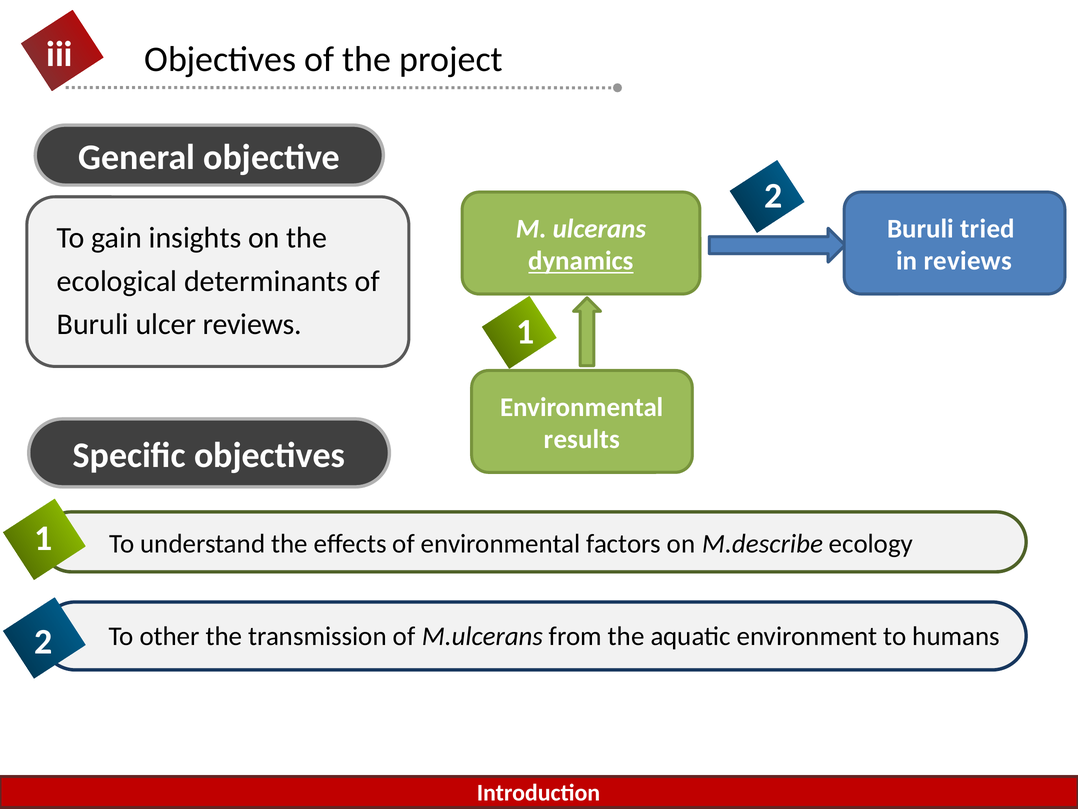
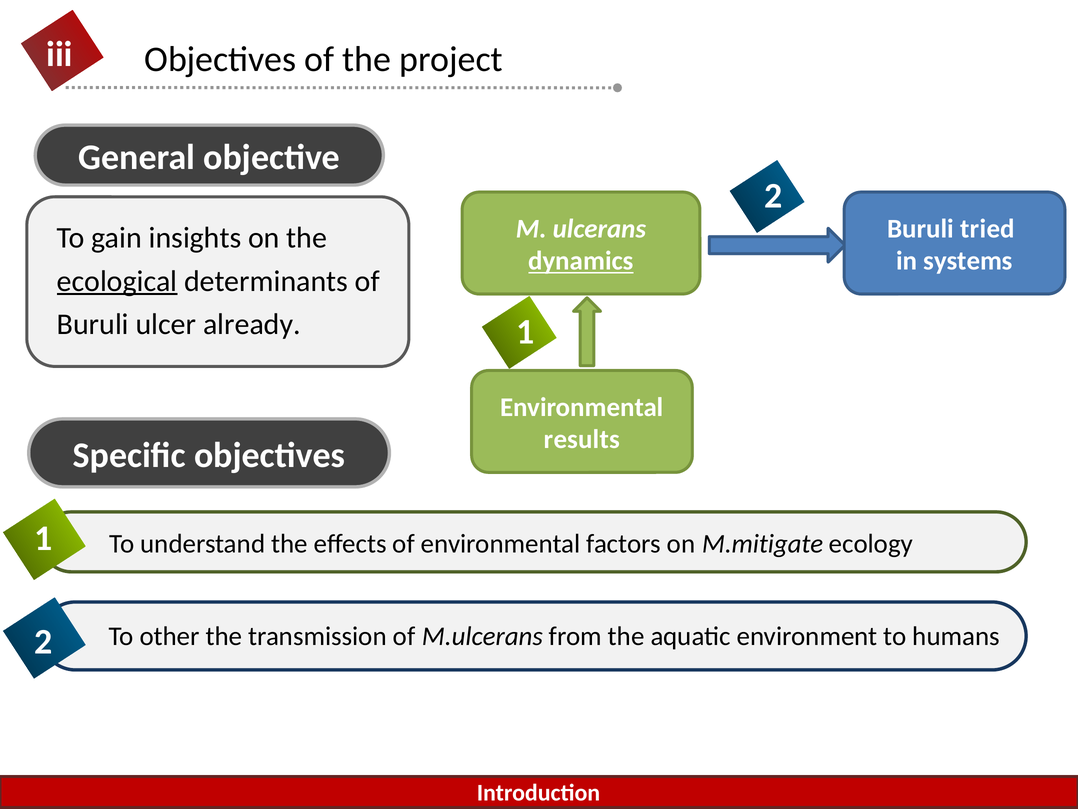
in reviews: reviews -> systems
ecological underline: none -> present
ulcer reviews: reviews -> already
M.describe: M.describe -> M.mitigate
